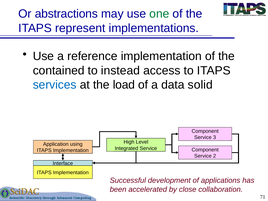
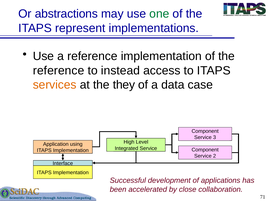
contained at (59, 71): contained -> reference
services colour: blue -> orange
load: load -> they
solid: solid -> case
